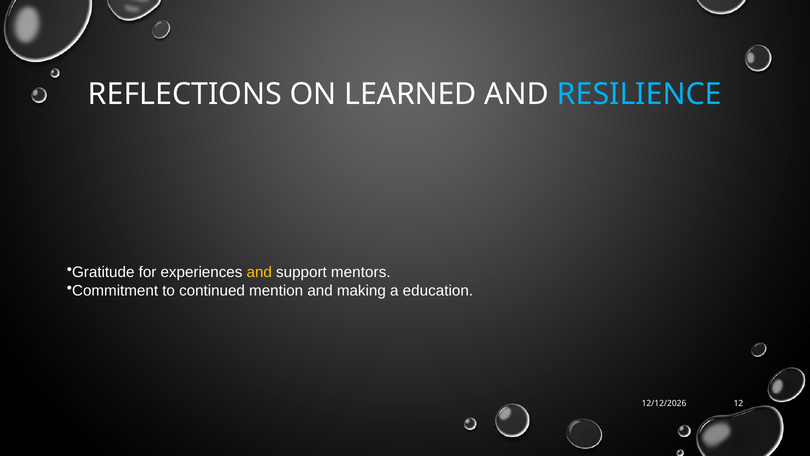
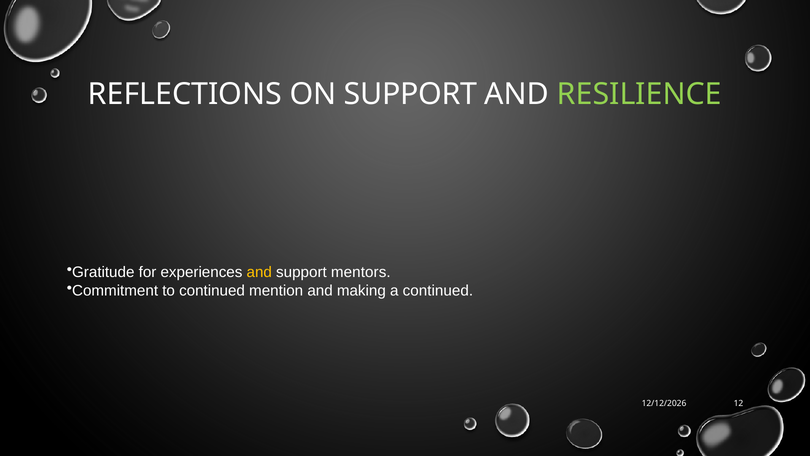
ON LEARNED: LEARNED -> SUPPORT
RESILIENCE colour: light blue -> light green
a education: education -> continued
